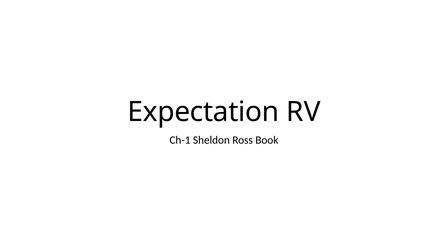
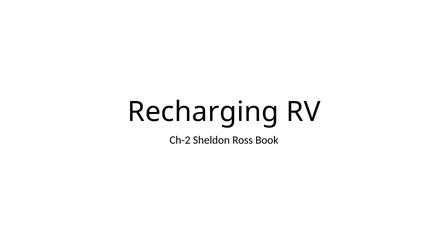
Expectation: Expectation -> Recharging
Ch-1: Ch-1 -> Ch-2
